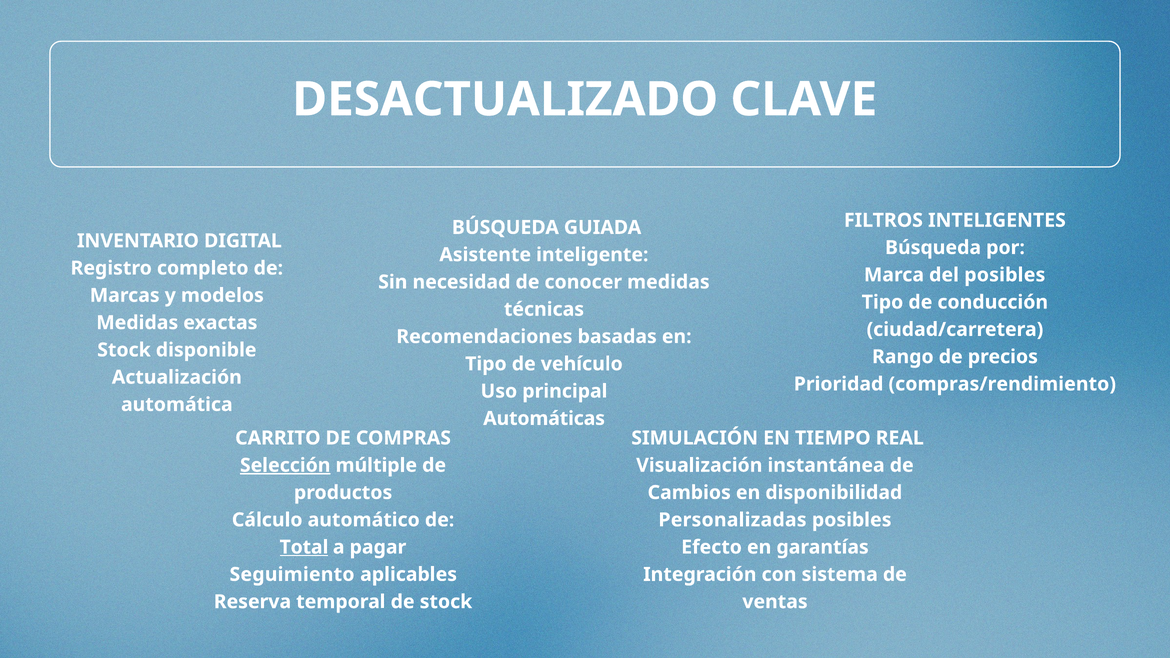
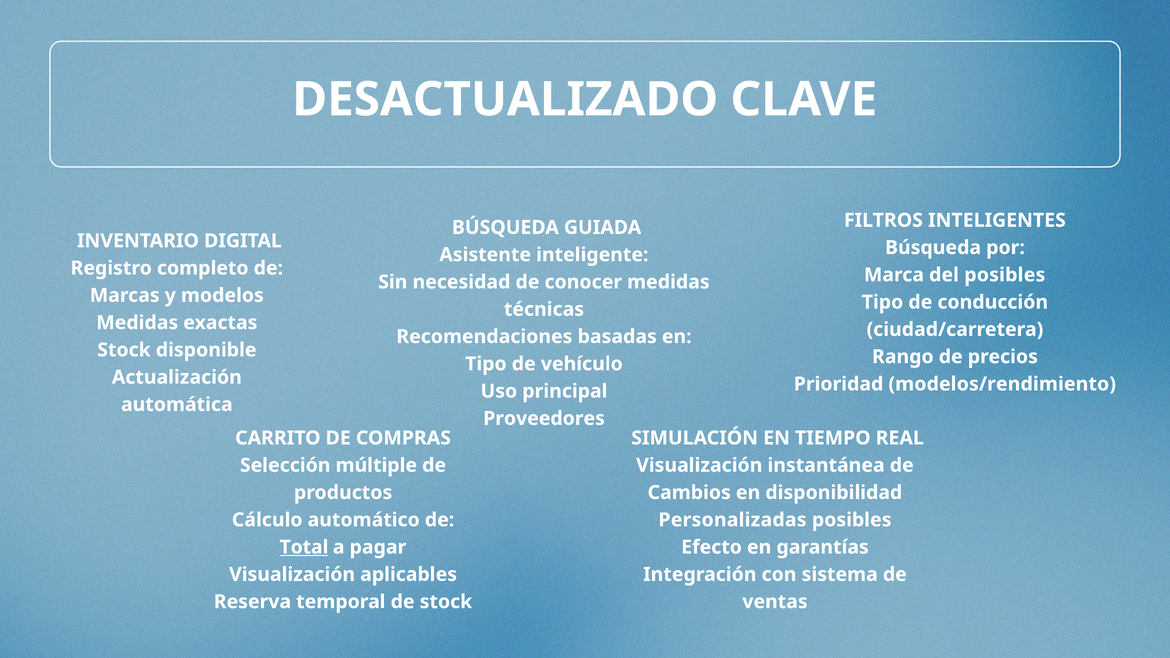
compras/rendimiento: compras/rendimiento -> modelos/rendimiento
Automáticas: Automáticas -> Proveedores
Selección underline: present -> none
Seguimiento at (292, 575): Seguimiento -> Visualización
